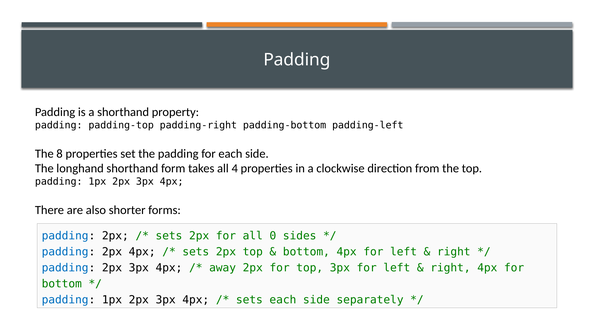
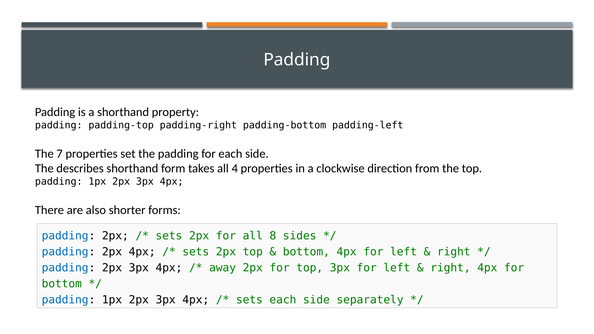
8: 8 -> 7
longhand: longhand -> describes
0: 0 -> 8
